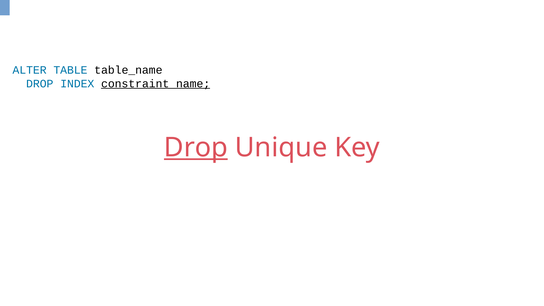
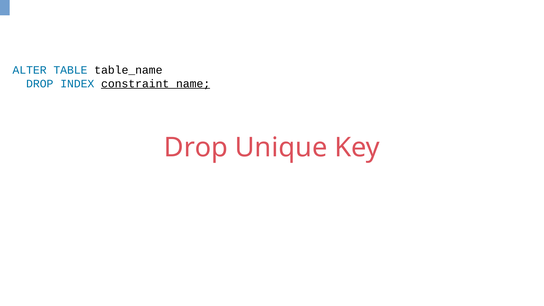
Drop at (196, 148) underline: present -> none
